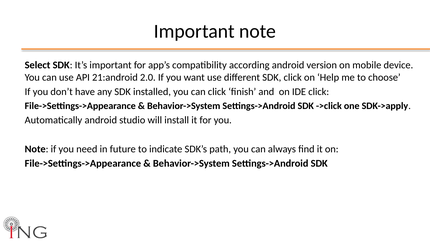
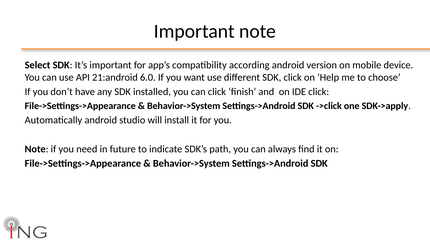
2.0: 2.0 -> 6.0
